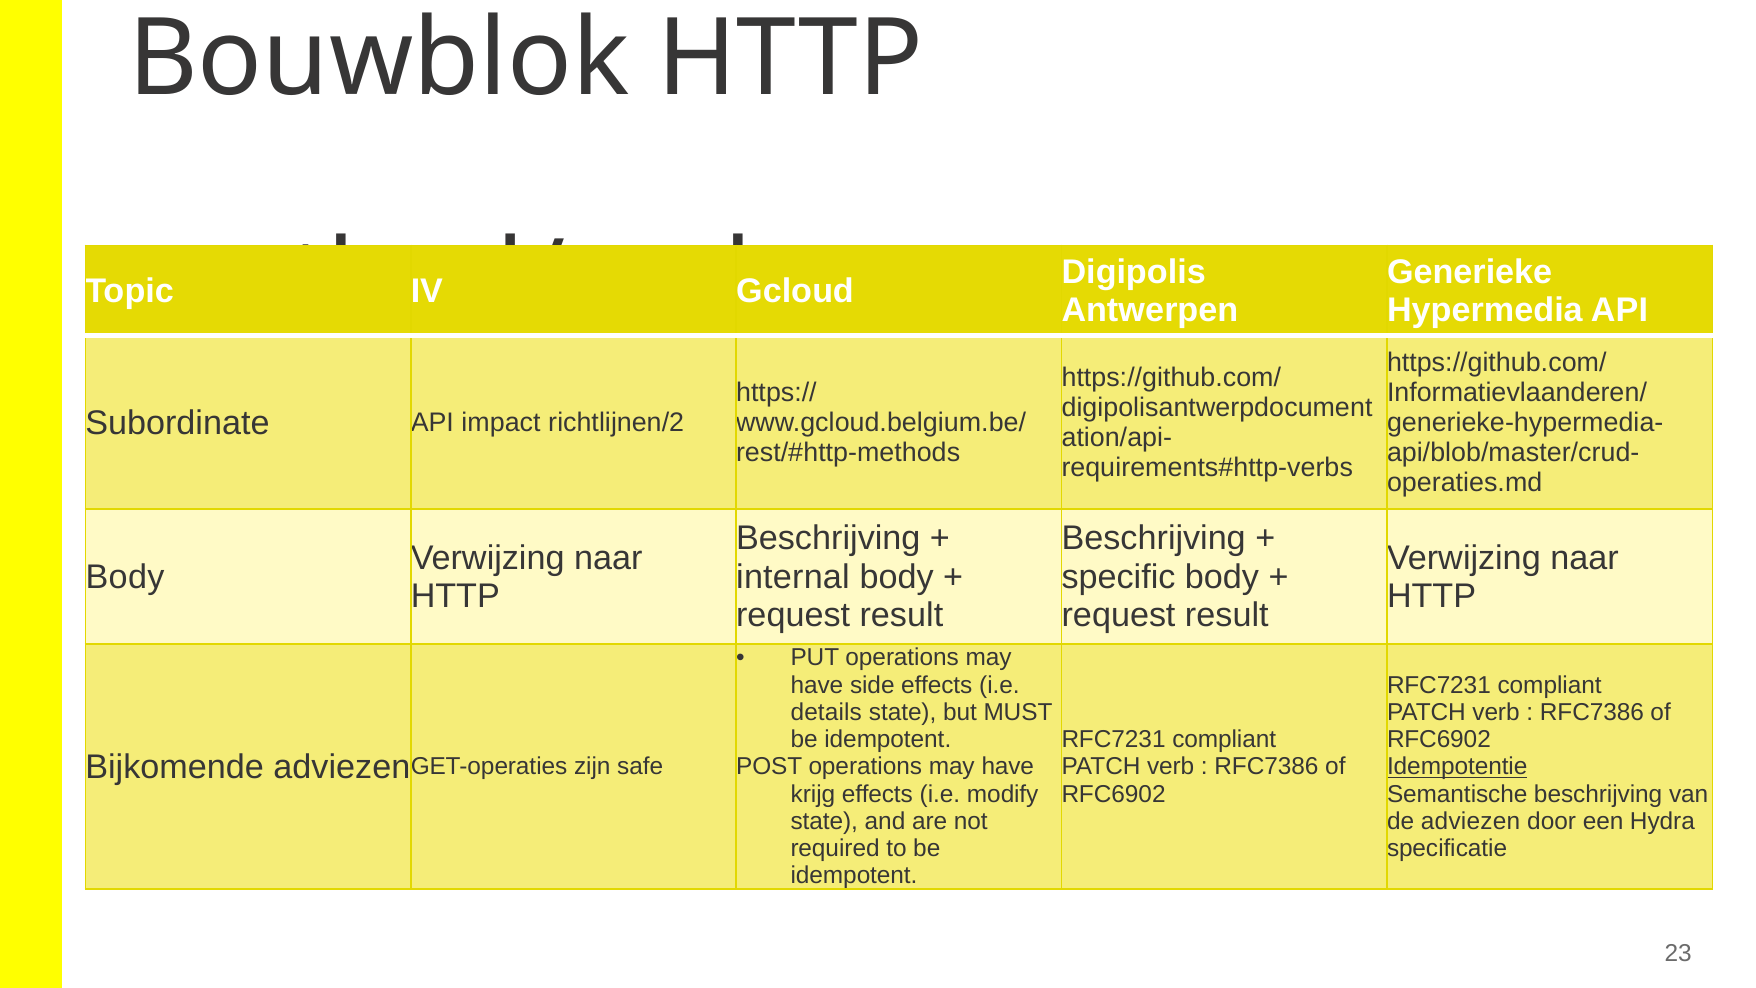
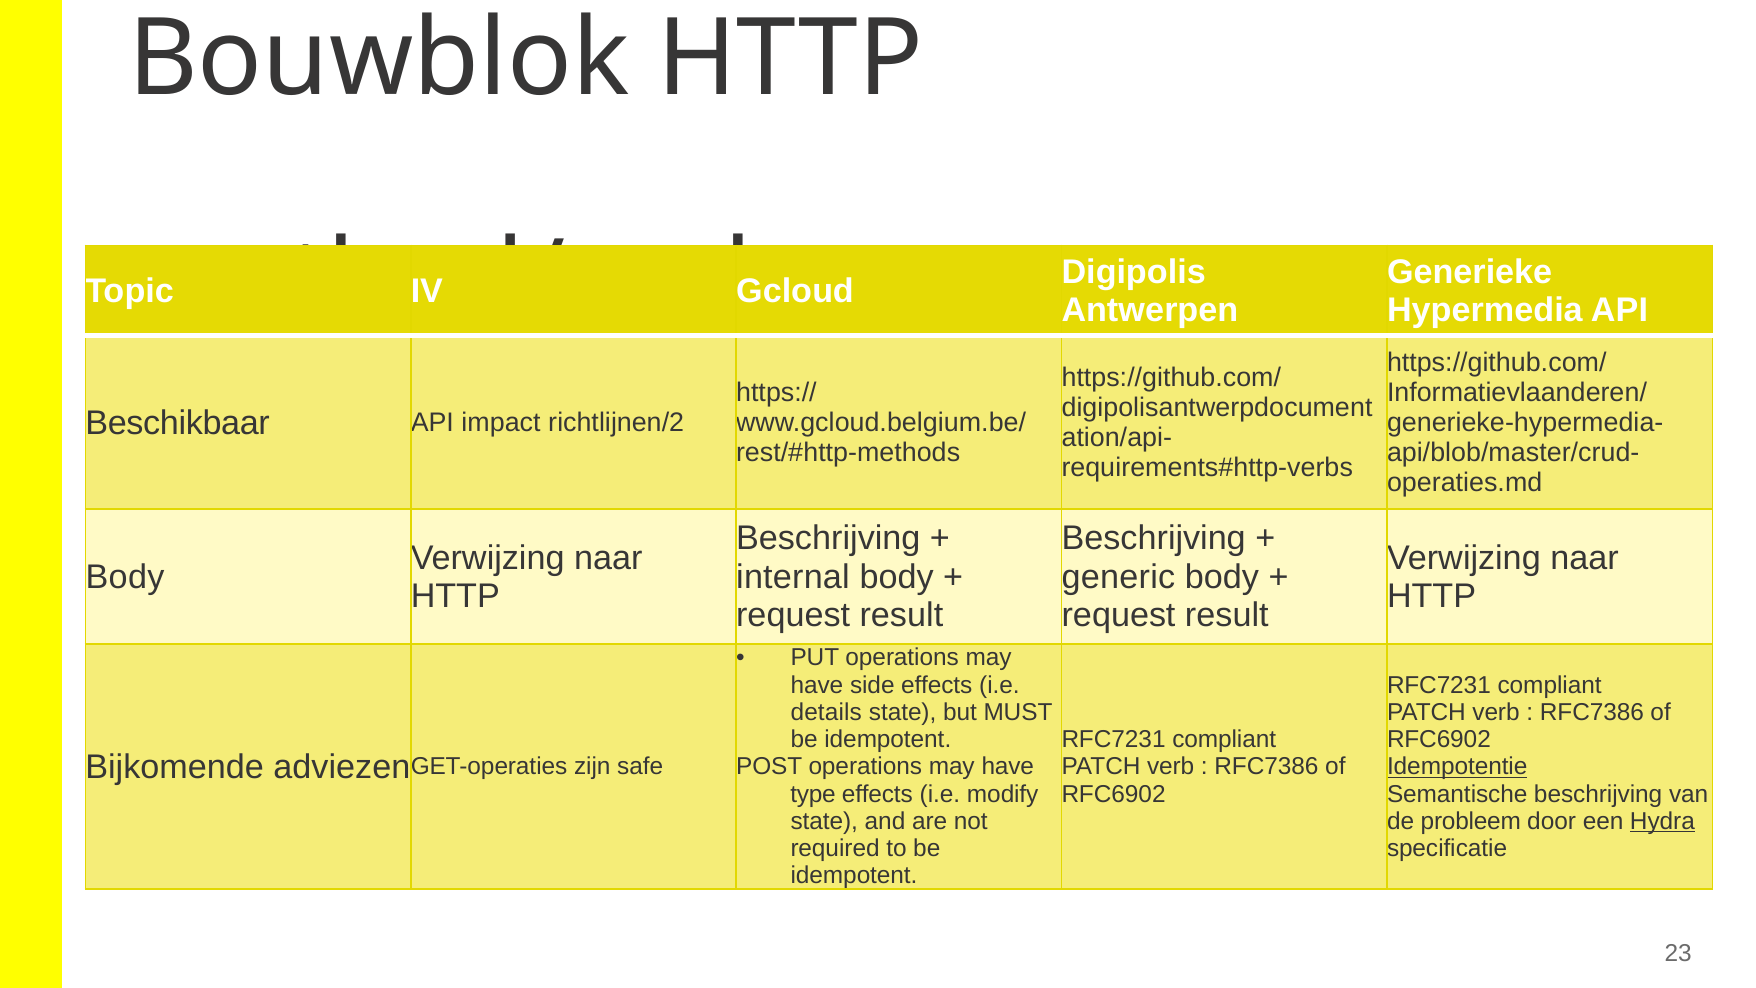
Subordinate: Subordinate -> Beschikbaar
specific: specific -> generic
krijg: krijg -> type
adviezen: adviezen -> probleem
Hydra underline: none -> present
